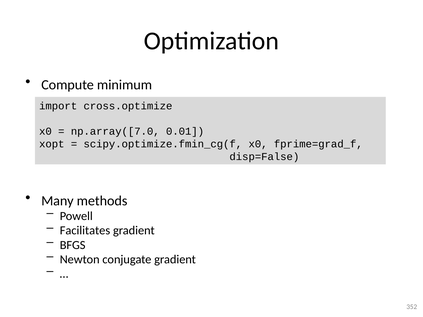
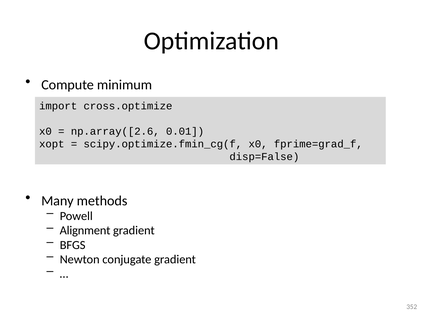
np.array([7.0: np.array([7.0 -> np.array([2.6
Facilitates: Facilitates -> Alignment
